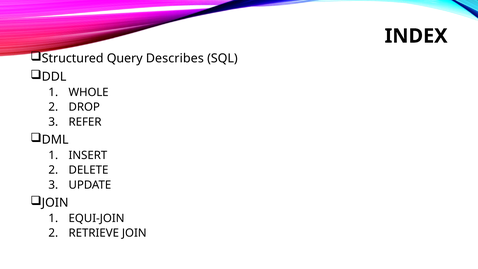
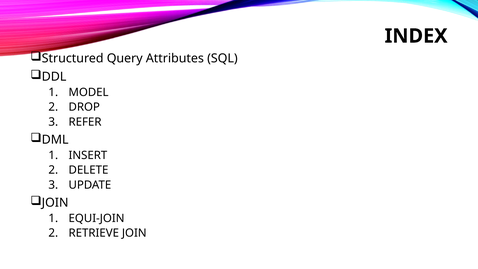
Describes: Describes -> Attributes
WHOLE: WHOLE -> MODEL
